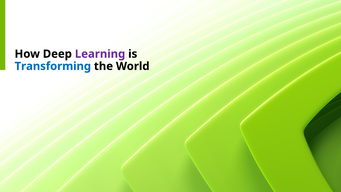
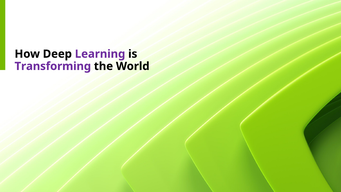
Transforming colour: blue -> purple
